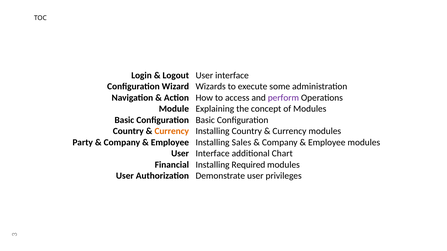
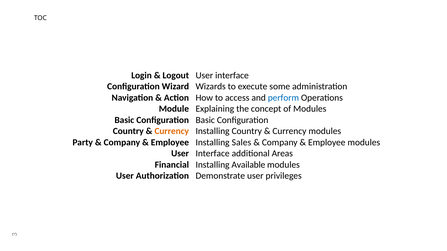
perform colour: purple -> blue
Chart: Chart -> Areas
Required: Required -> Available
